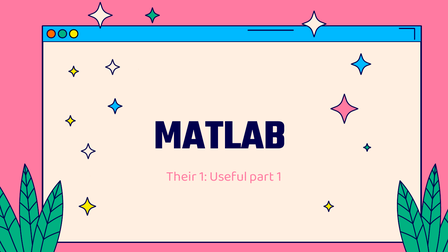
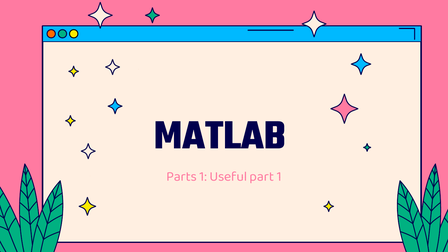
Their: Their -> Parts
